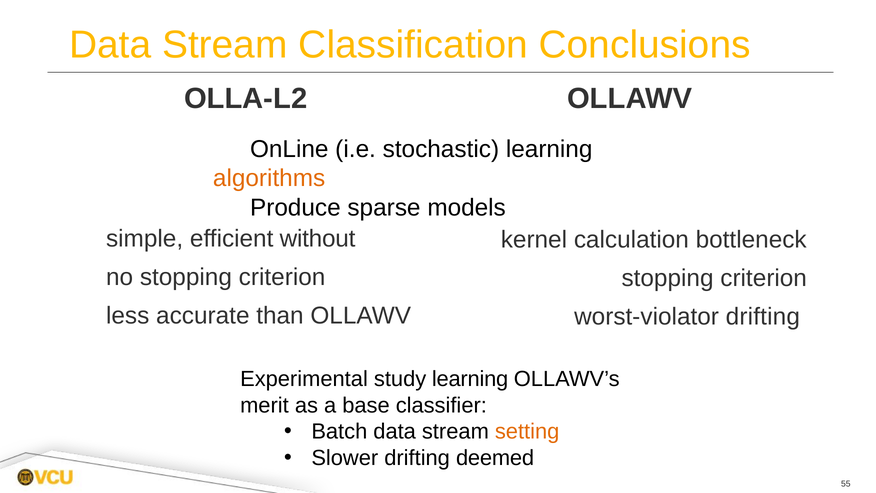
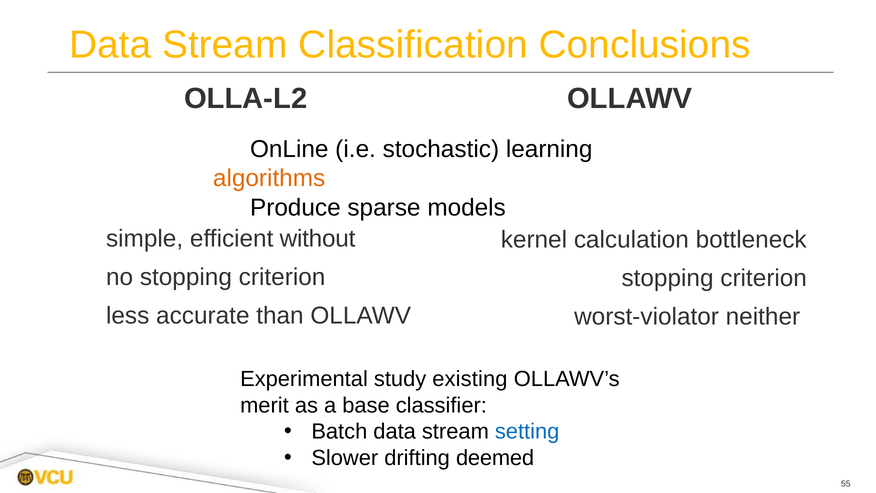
worst-violator drifting: drifting -> neither
study learning: learning -> existing
setting colour: orange -> blue
